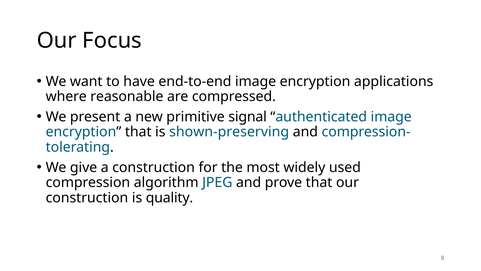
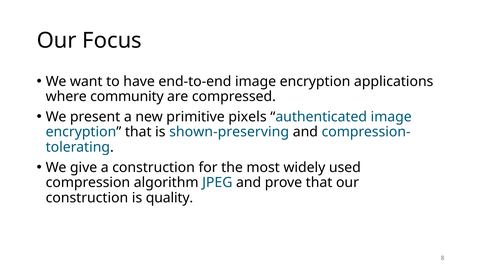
reasonable: reasonable -> community
signal: signal -> pixels
